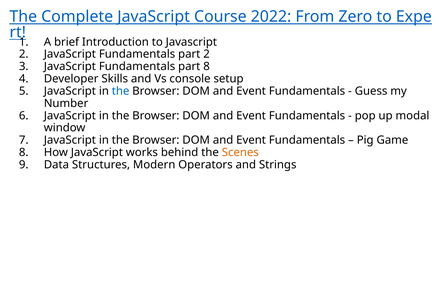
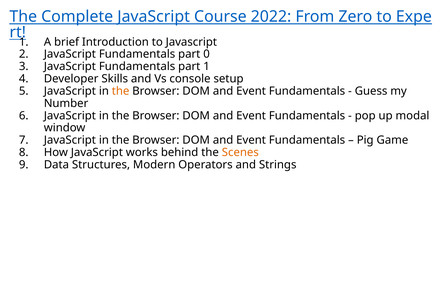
part 2: 2 -> 0
part 8: 8 -> 1
the at (121, 91) colour: blue -> orange
